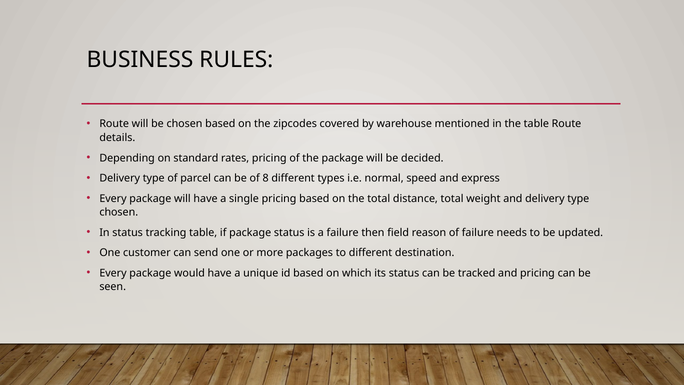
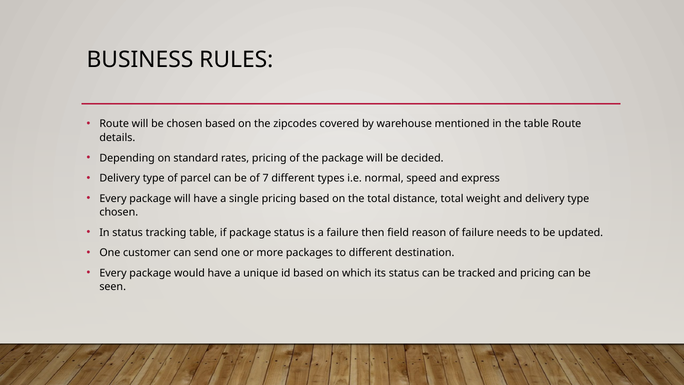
8: 8 -> 7
